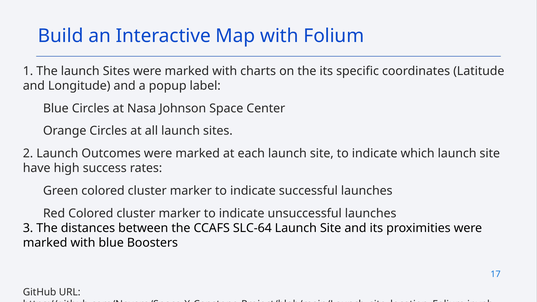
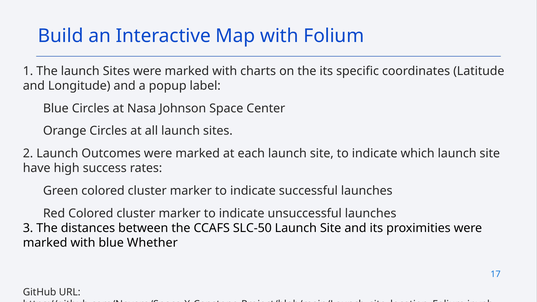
SLC-64: SLC-64 -> SLC-50
Boosters: Boosters -> Whether
